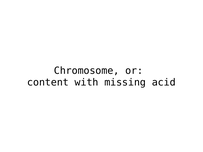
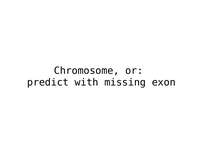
content: content -> predict
acid: acid -> exon
